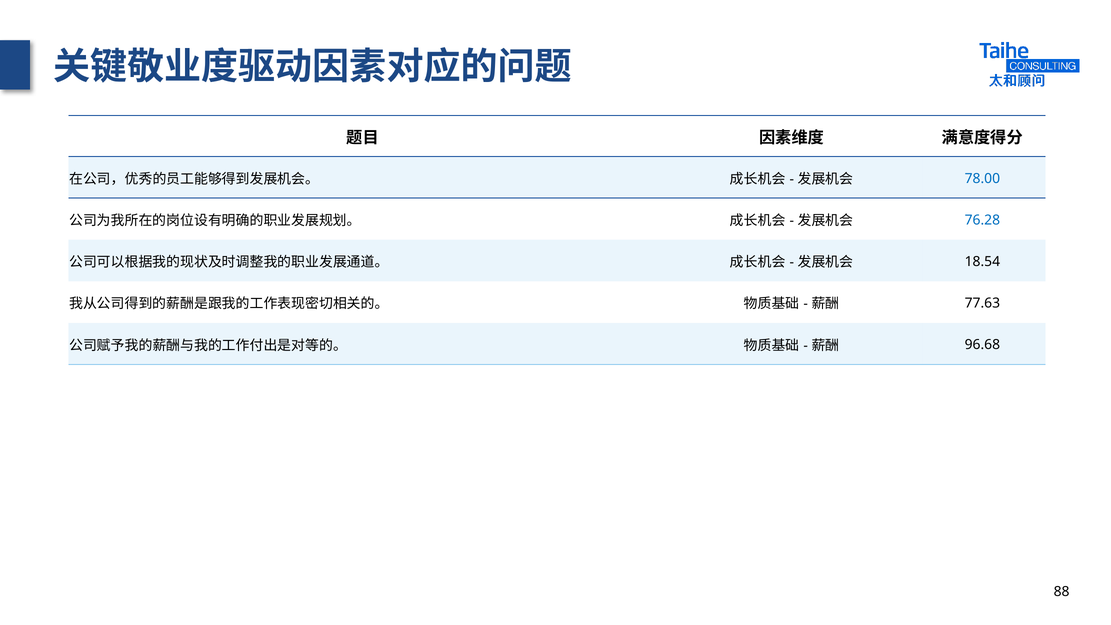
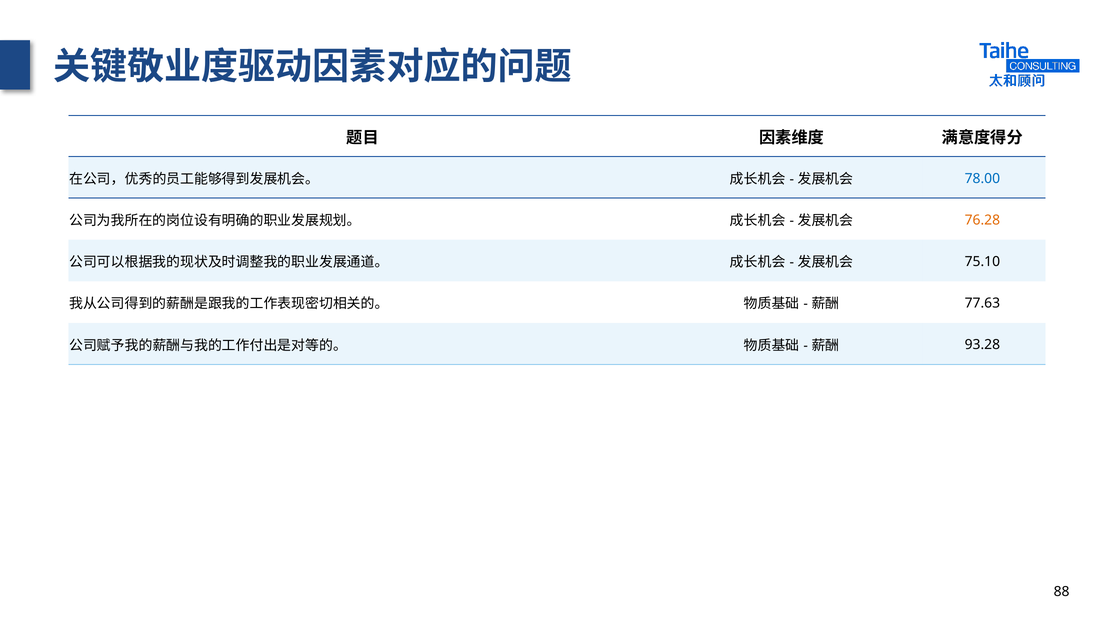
76.28 colour: blue -> orange
18.54: 18.54 -> 75.10
96.68: 96.68 -> 93.28
